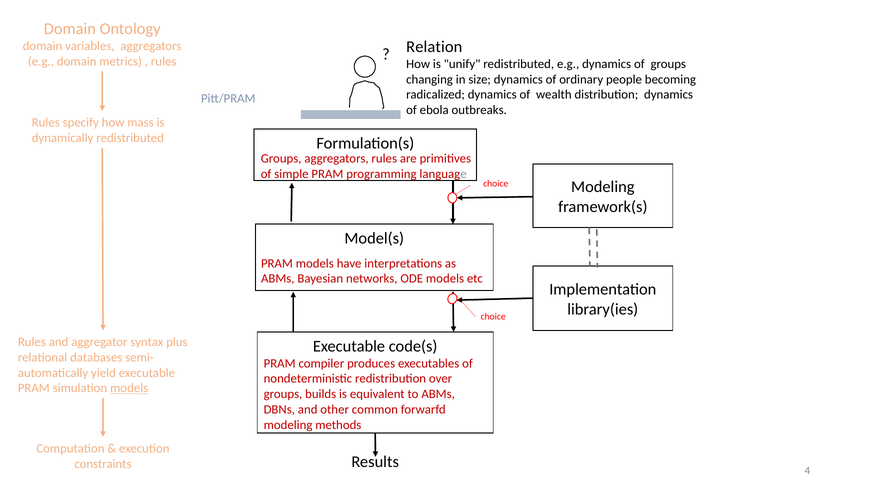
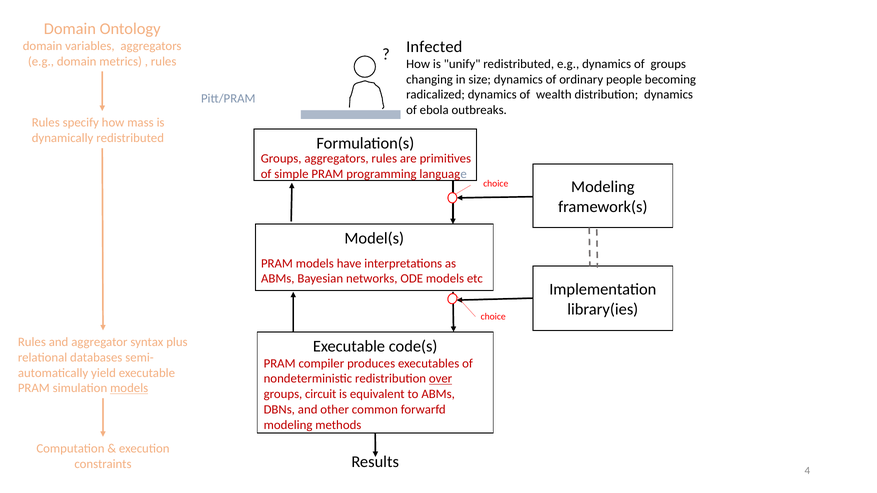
Relation: Relation -> Infected
over underline: none -> present
builds: builds -> circuit
